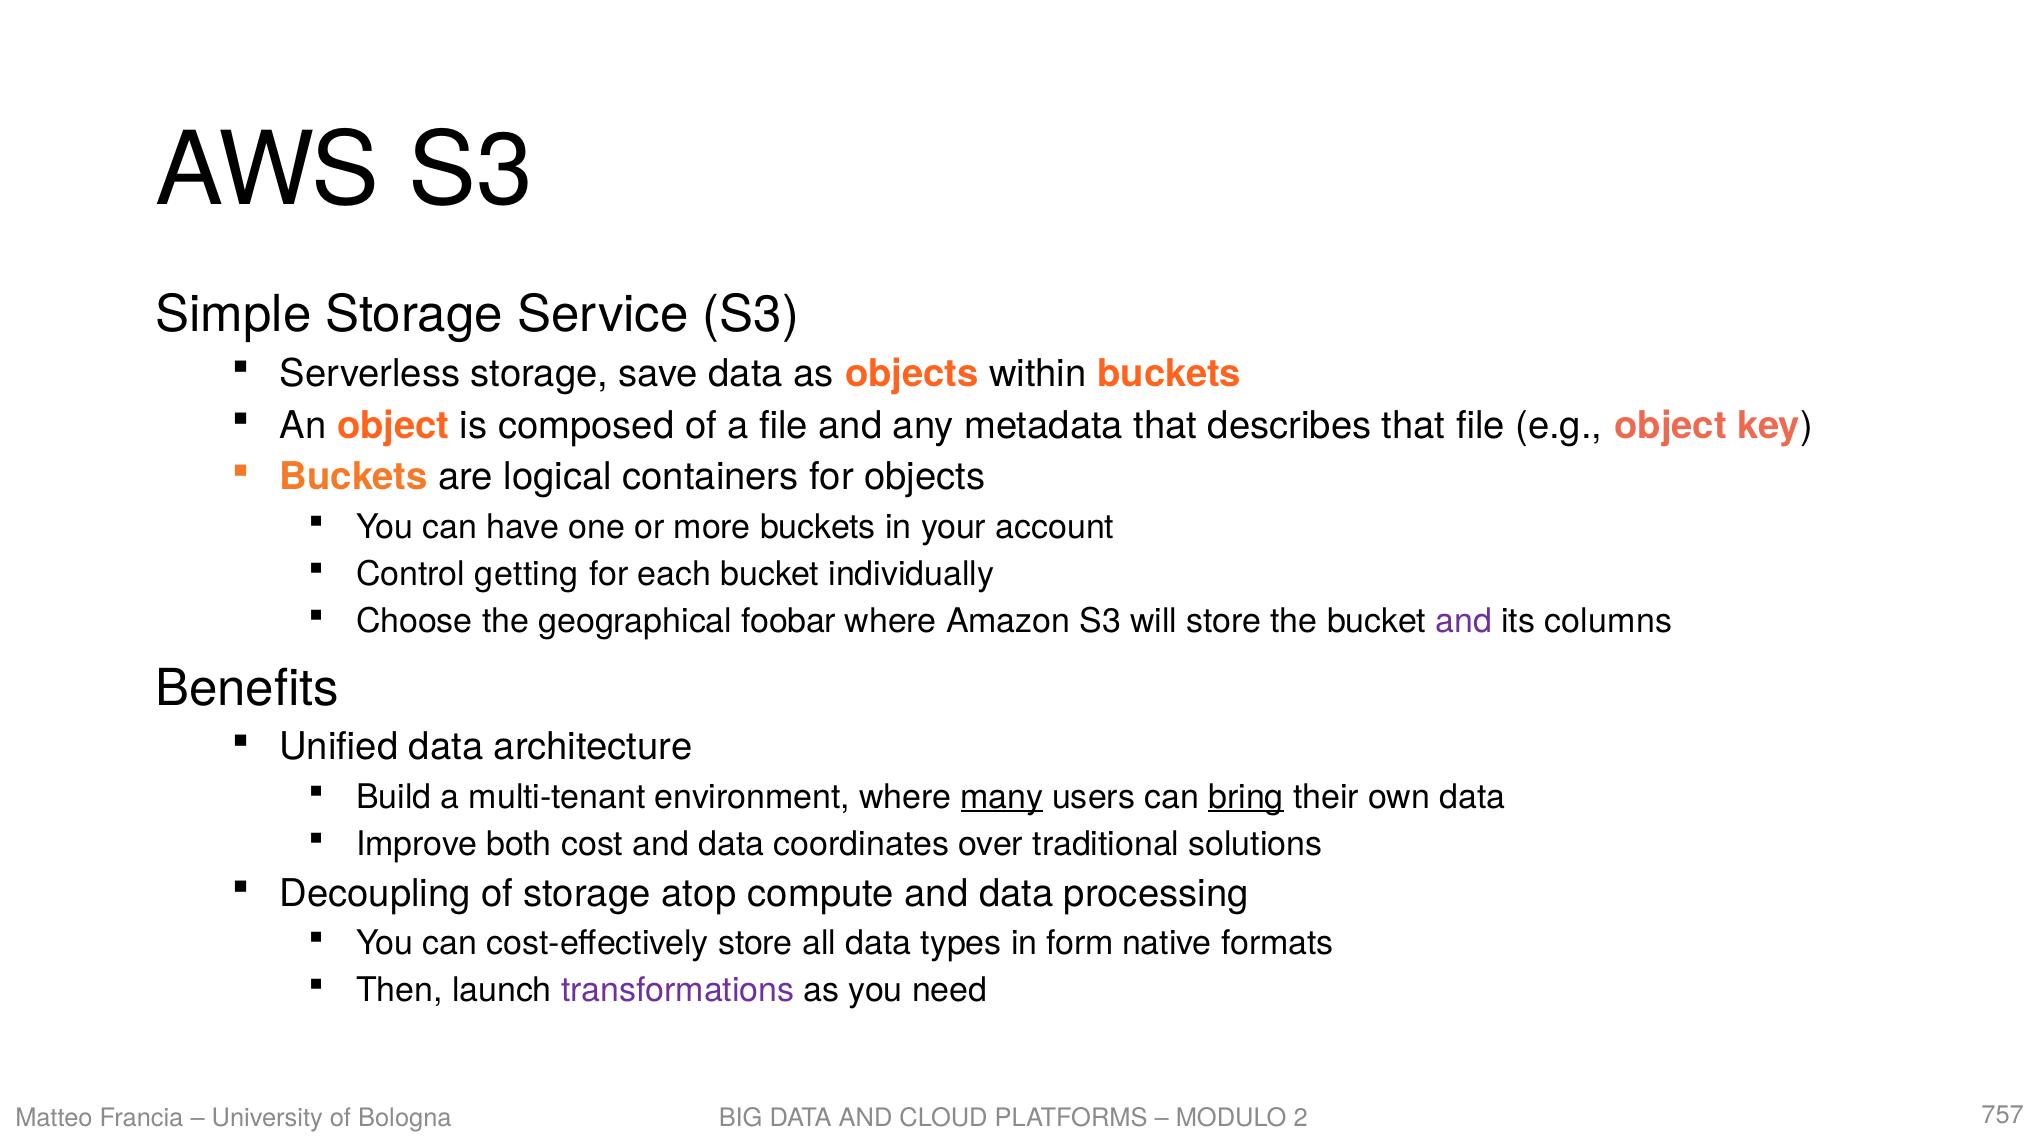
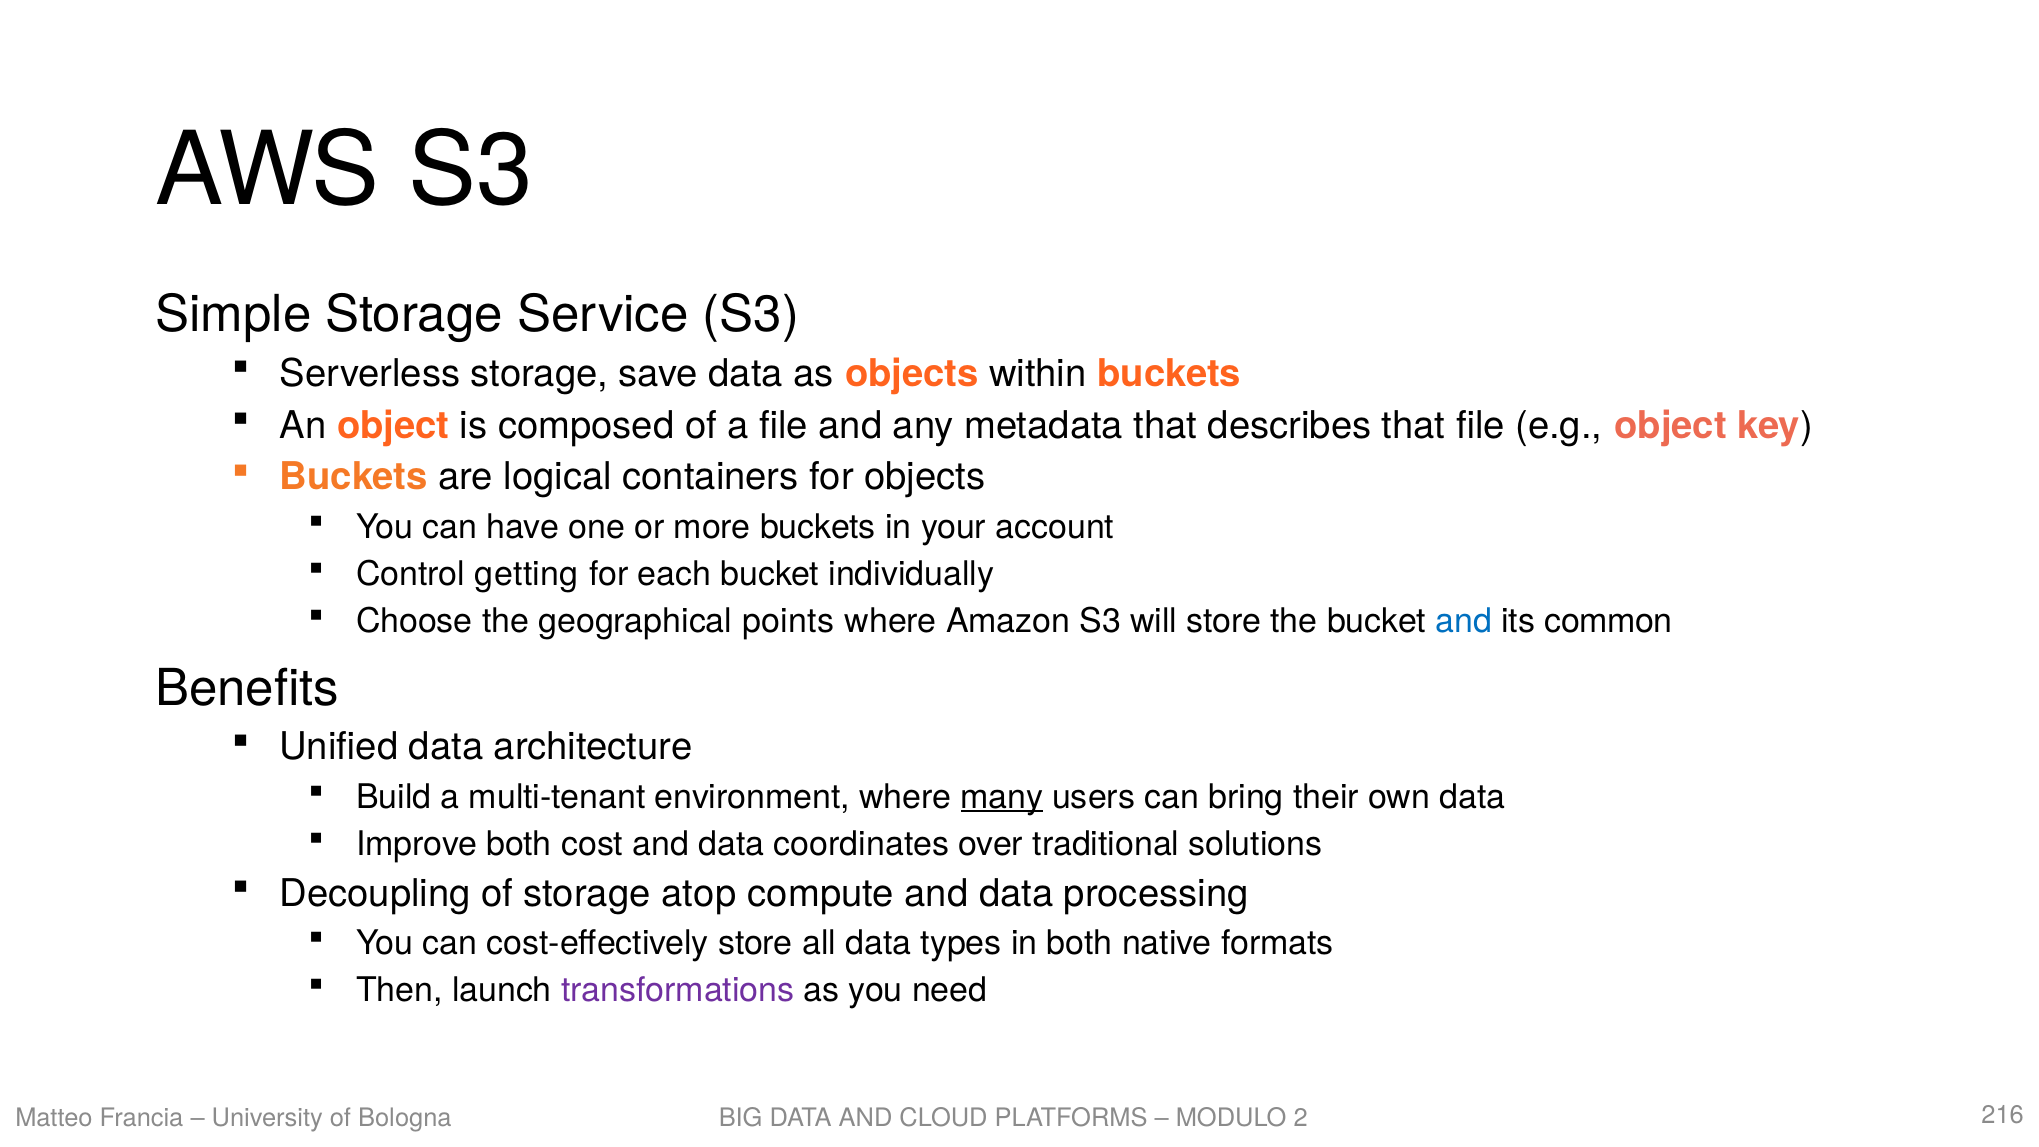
foobar: foobar -> points
and at (1464, 621) colour: purple -> blue
columns: columns -> common
bring underline: present -> none
in form: form -> both
757: 757 -> 216
